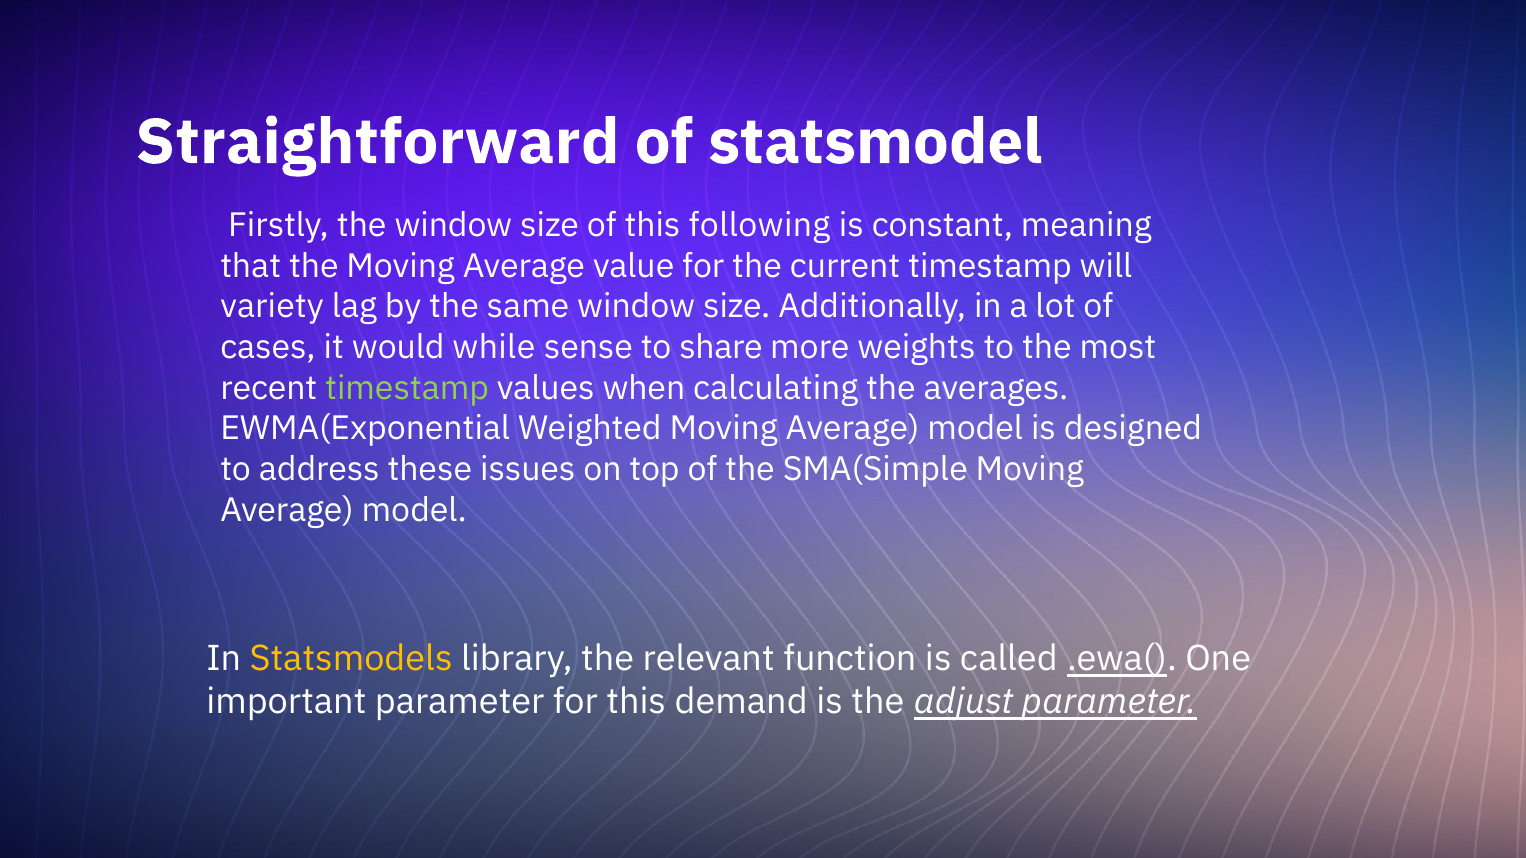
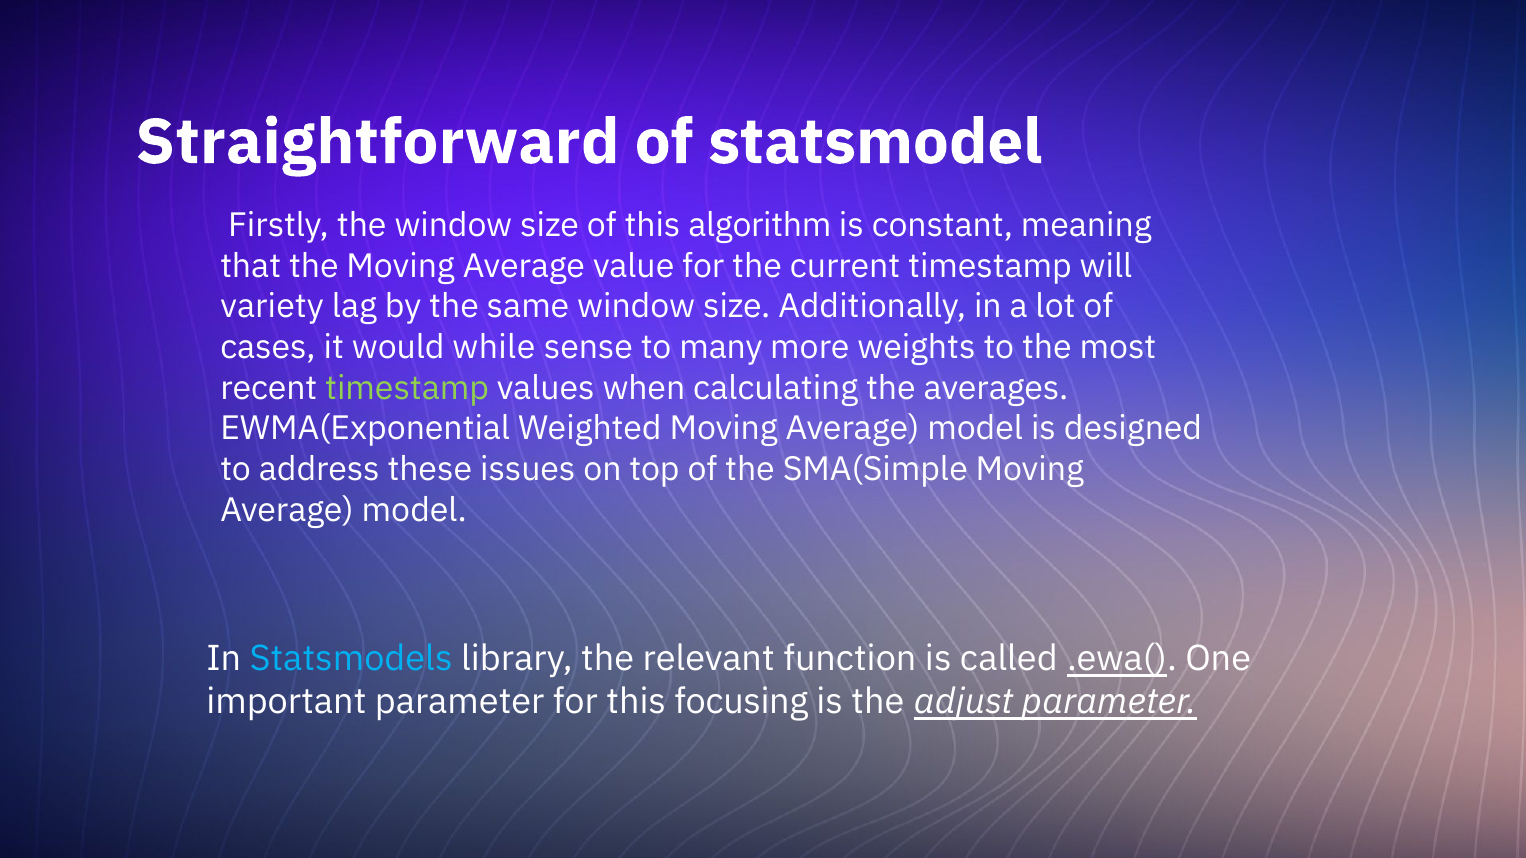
following: following -> algorithm
share: share -> many
Statsmodels colour: yellow -> light blue
demand: demand -> focusing
